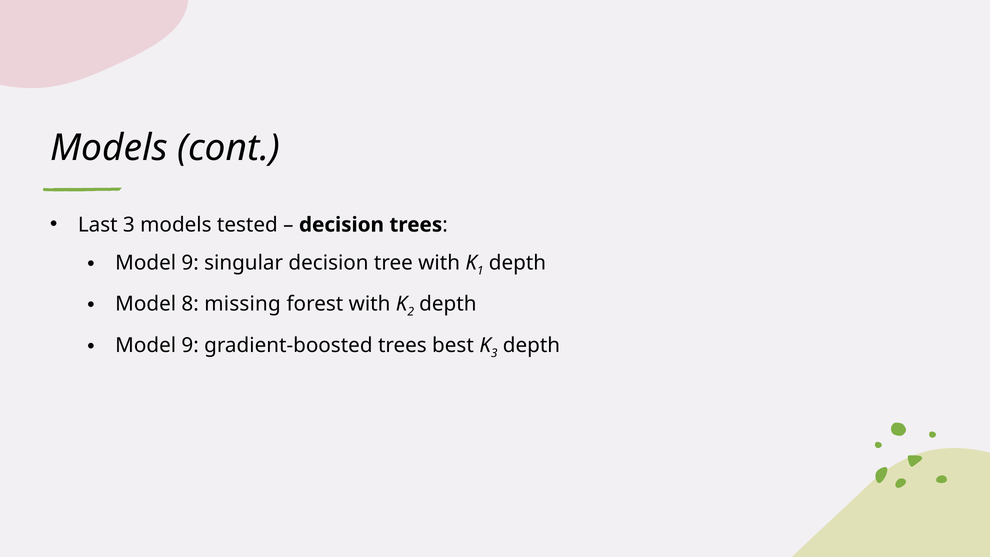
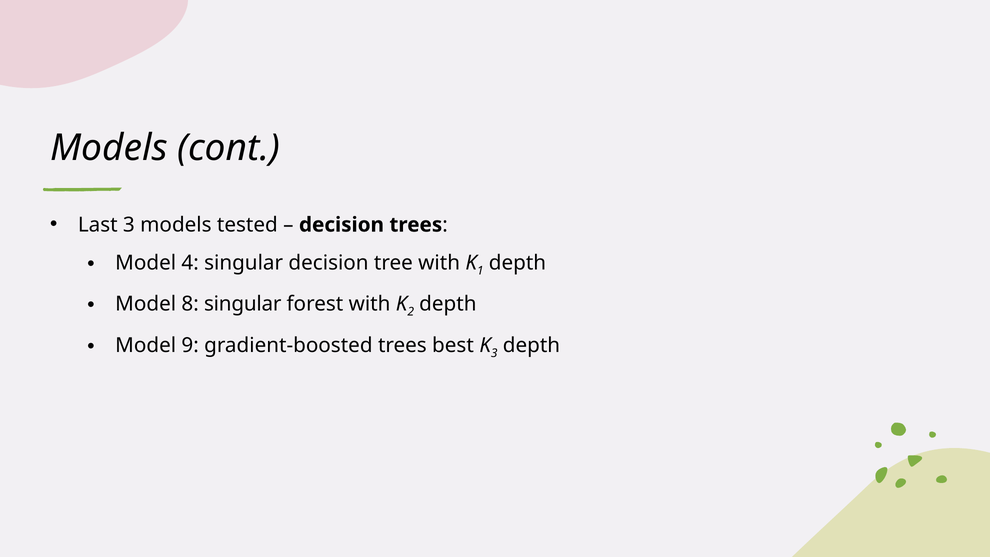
9 at (190, 263): 9 -> 4
8 missing: missing -> singular
